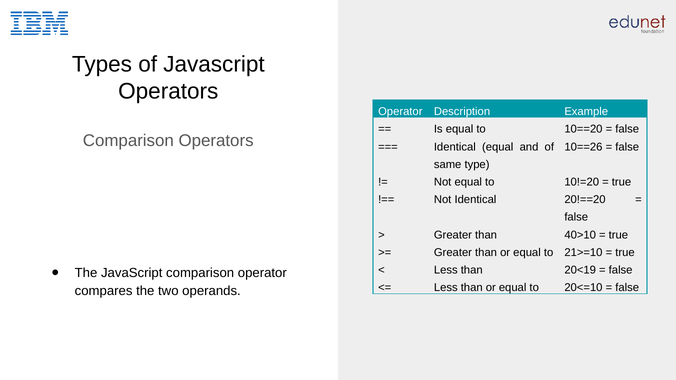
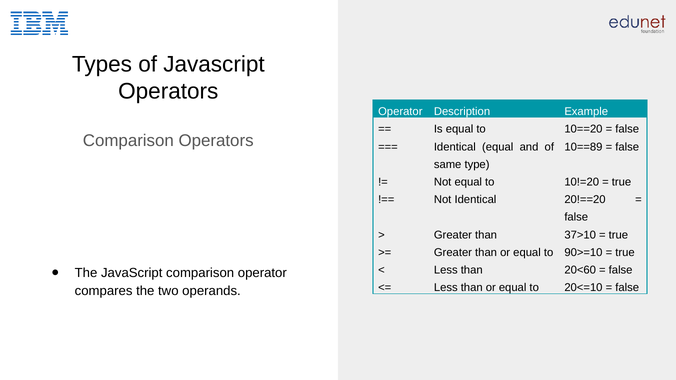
10==26: 10==26 -> 10==89
40>10: 40>10 -> 37>10
21>=10: 21>=10 -> 90>=10
20<19: 20<19 -> 20<60
